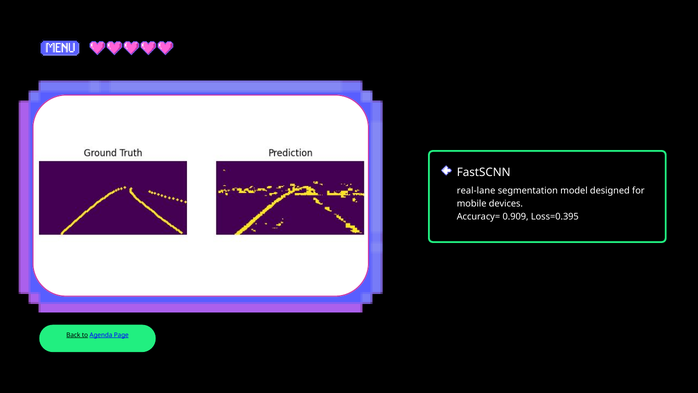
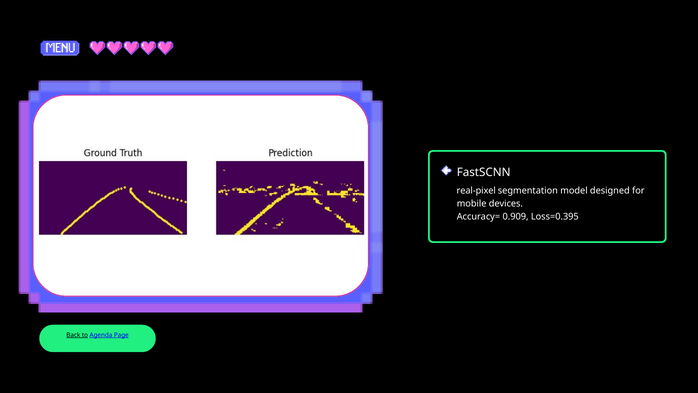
real-lane: real-lane -> real-pixel
